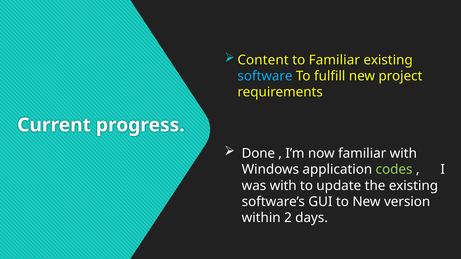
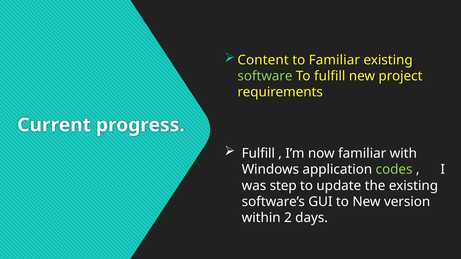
software colour: light blue -> light green
Done at (258, 154): Done -> Fulfill
was with: with -> step
